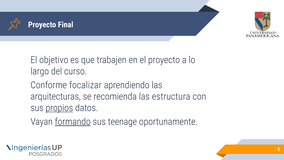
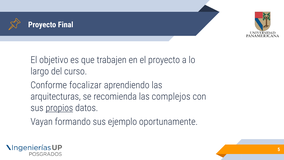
estructura: estructura -> complejos
formando underline: present -> none
teenage: teenage -> ejemplo
